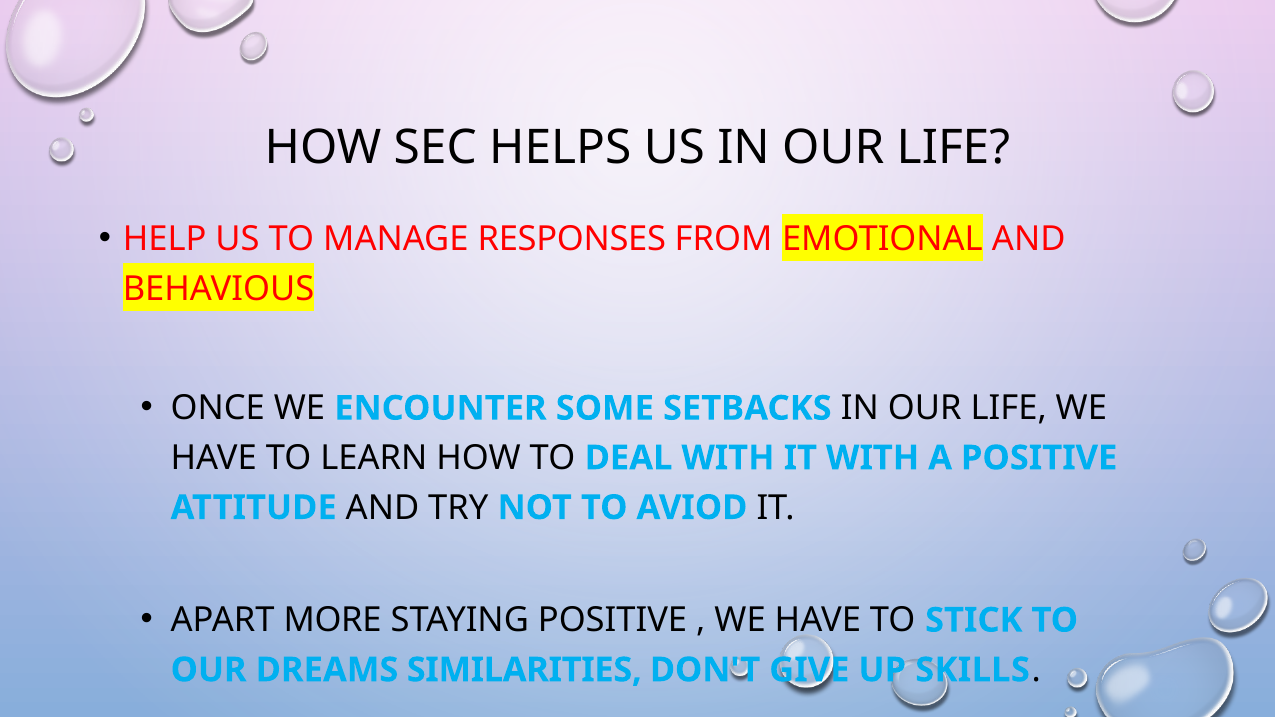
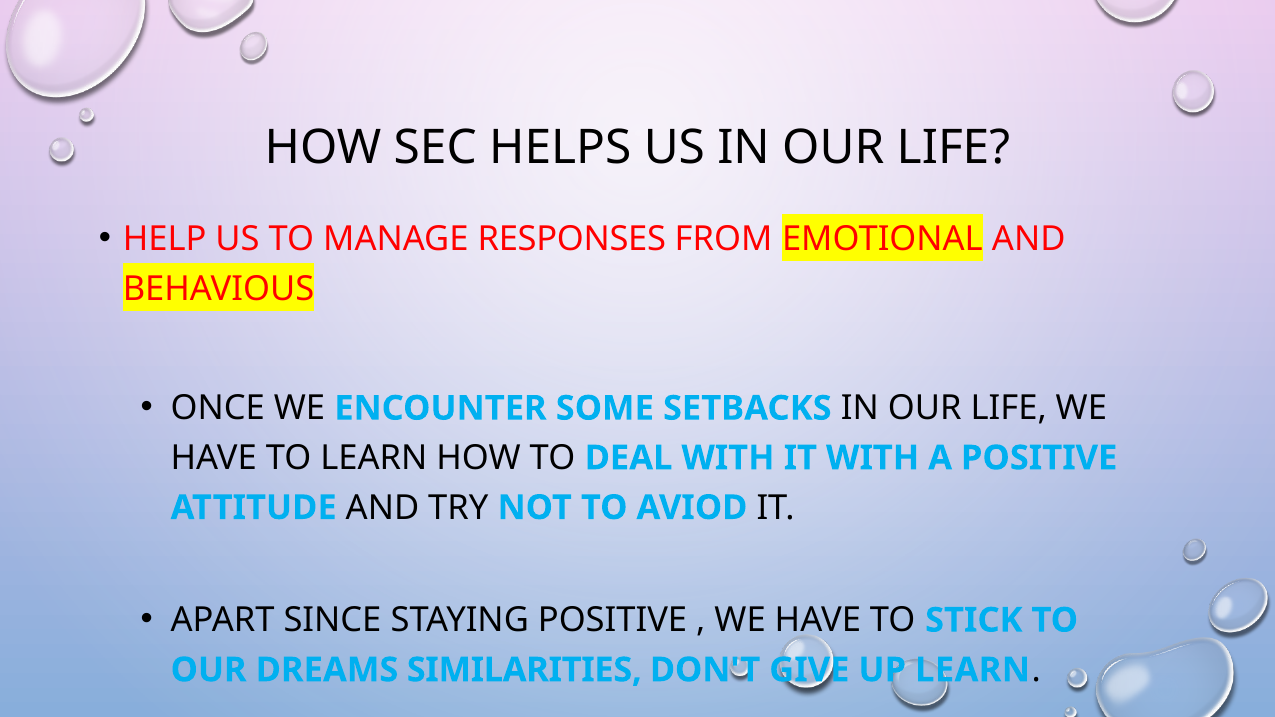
MORE: MORE -> SINCE
UP SKILLS: SKILLS -> LEARN
